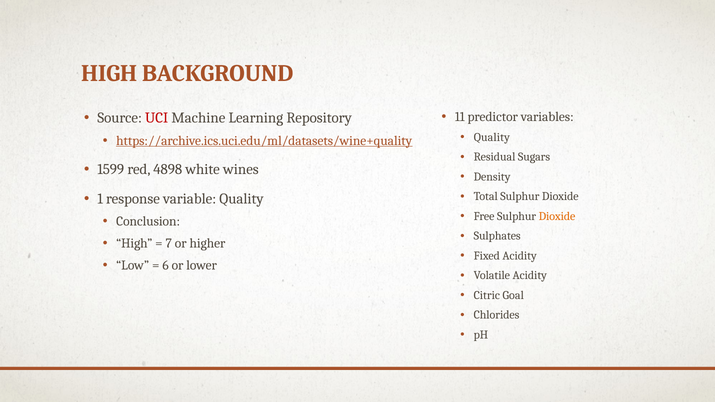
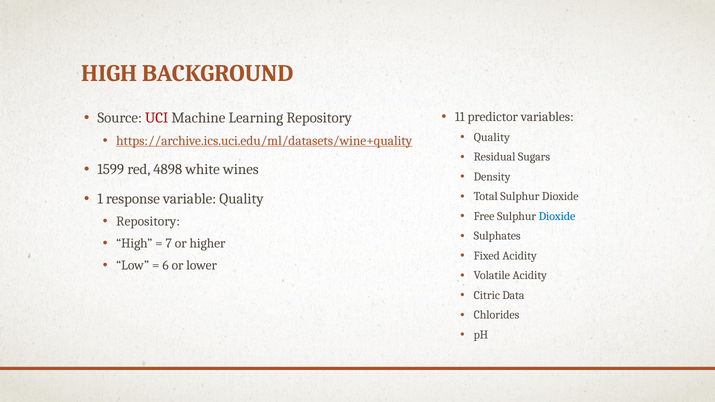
Dioxide at (557, 216) colour: orange -> blue
Conclusion at (148, 222): Conclusion -> Repository
Goal: Goal -> Data
